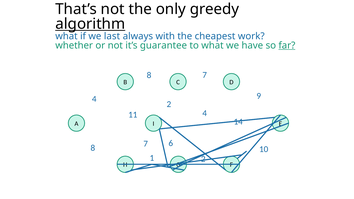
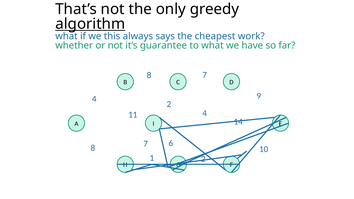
last: last -> this
with: with -> says
far underline: present -> none
